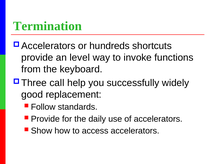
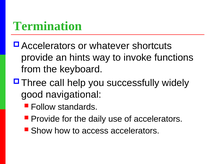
hundreds: hundreds -> whatever
level: level -> hints
replacement: replacement -> navigational
